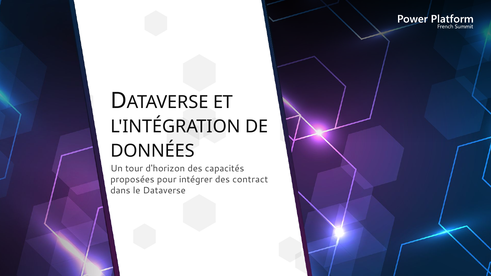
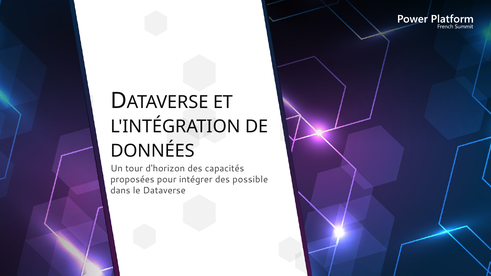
contract: contract -> possible
